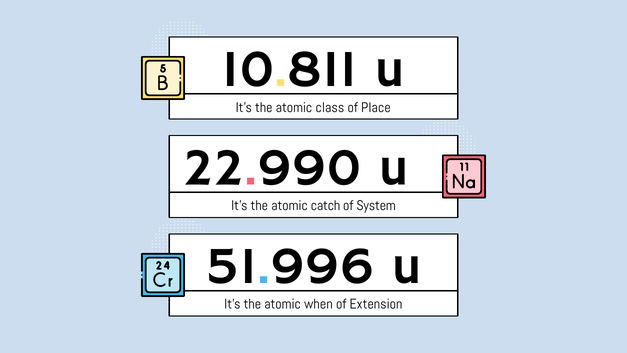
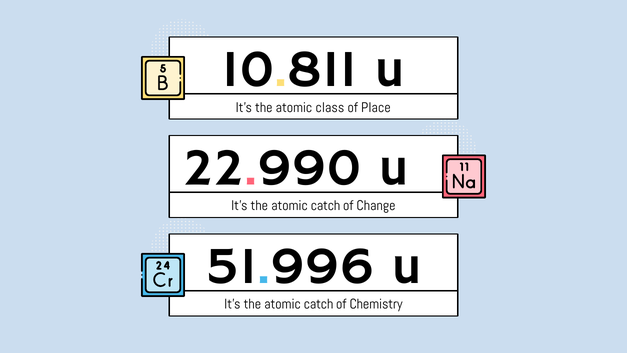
System: System -> Change
when at (318, 304): when -> catch
Extension: Extension -> Chemistry
